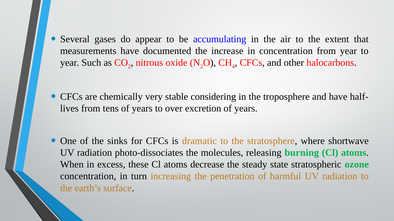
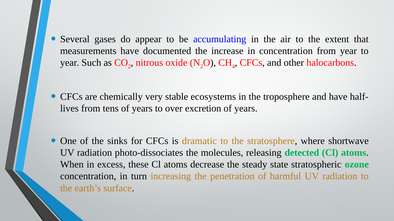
considering: considering -> ecosystems
burning: burning -> detected
